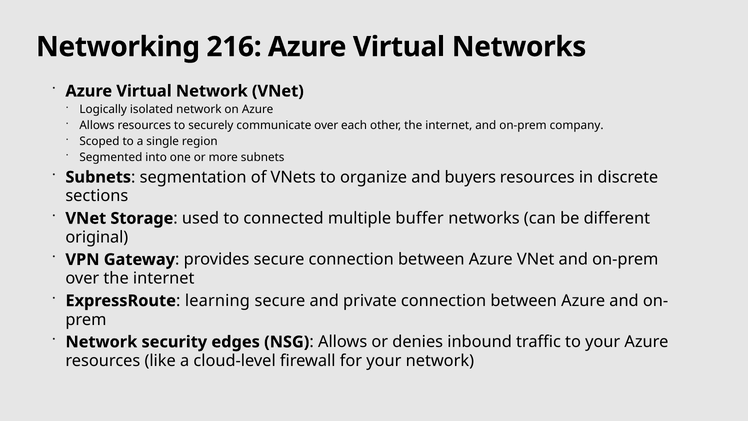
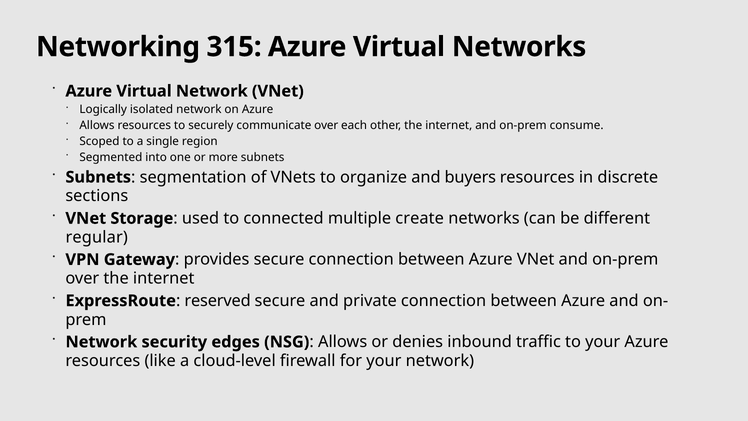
216: 216 -> 315
company: company -> consume
buffer: buffer -> create
original: original -> regular
learning: learning -> reserved
